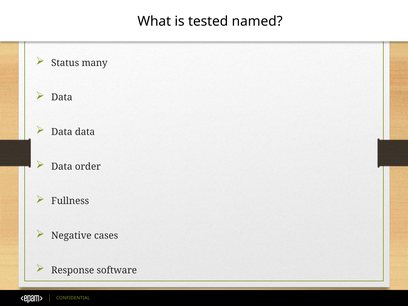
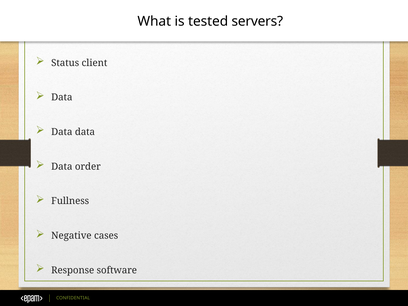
named: named -> servers
many: many -> client
